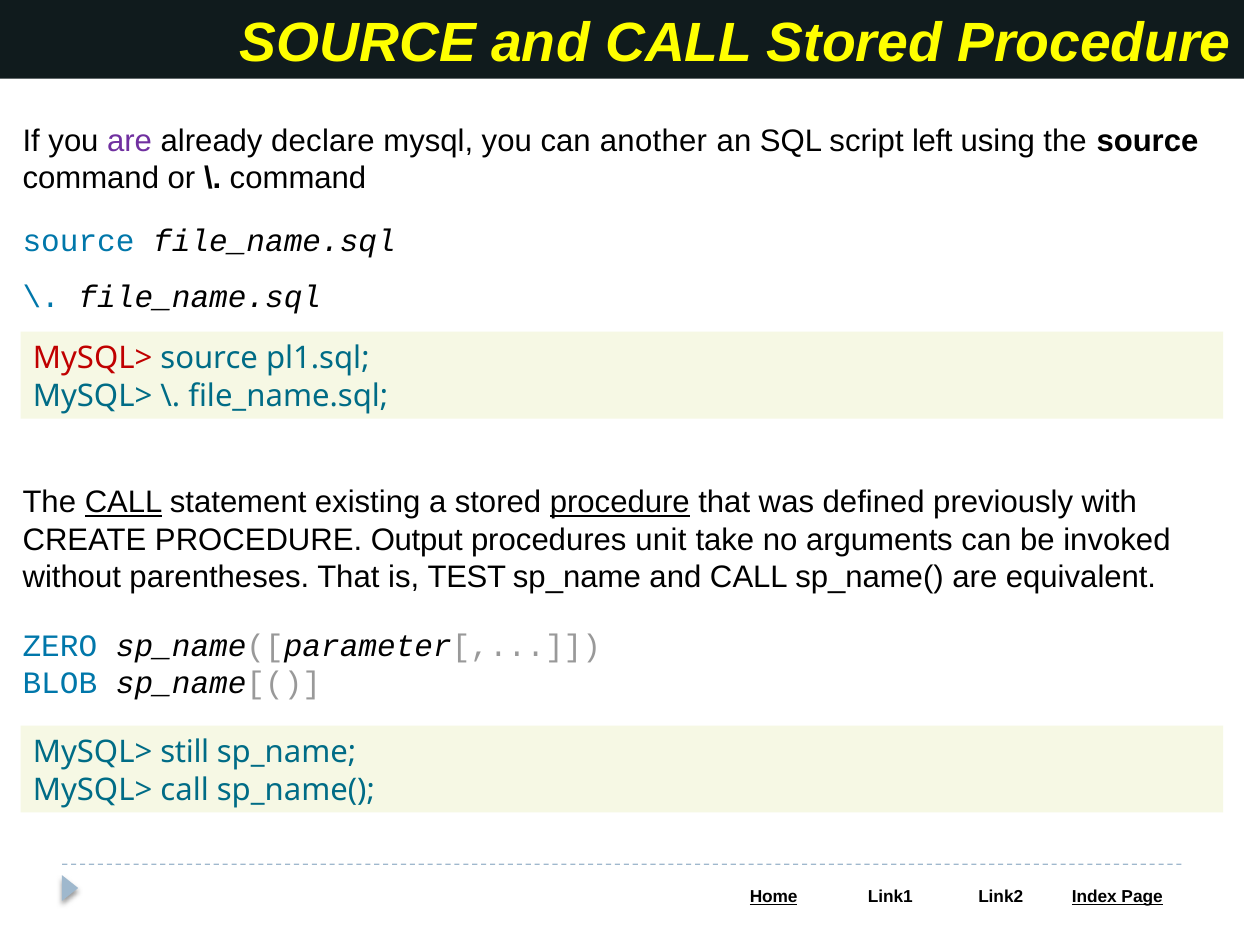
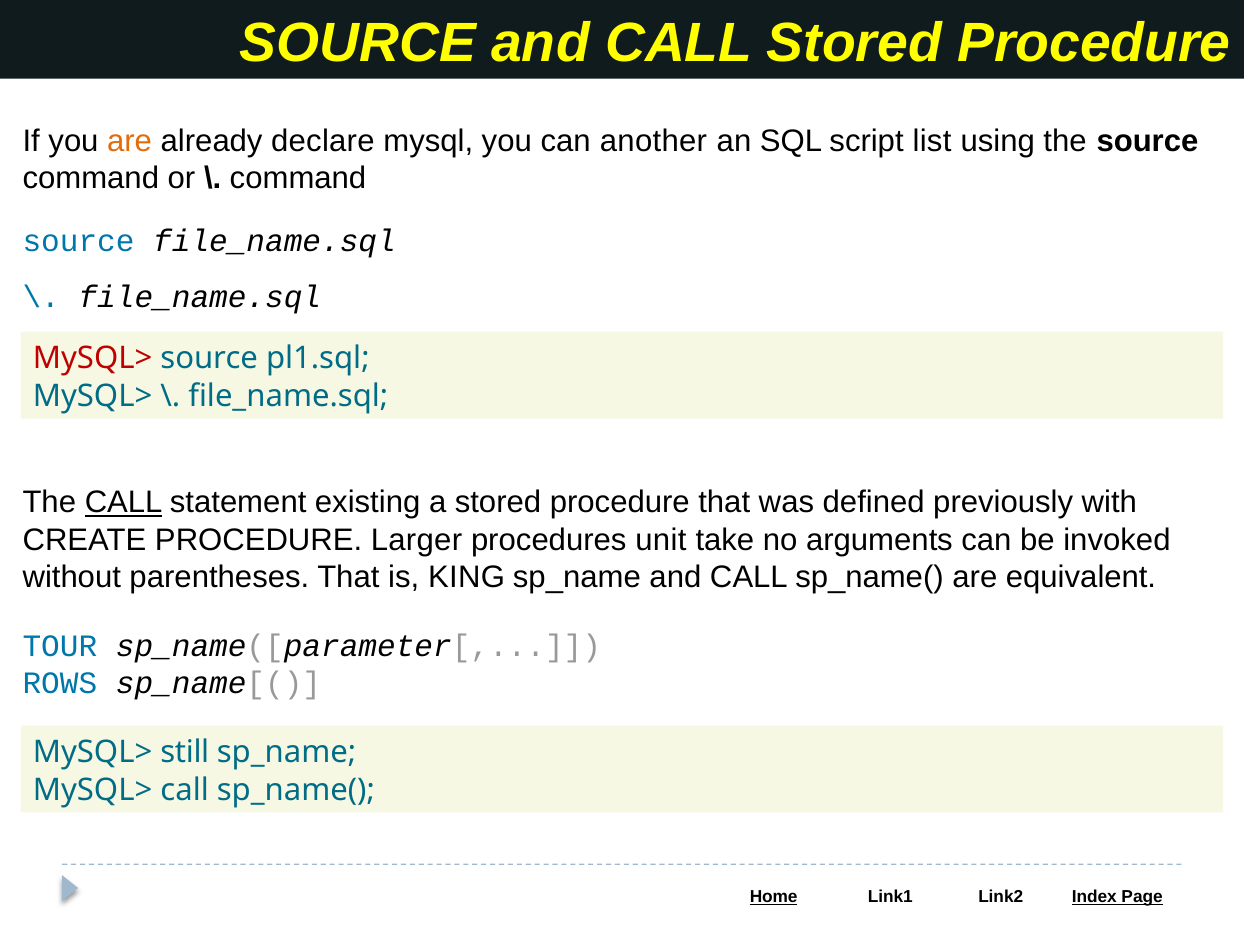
are at (130, 141) colour: purple -> orange
left: left -> list
procedure at (620, 503) underline: present -> none
Output: Output -> Larger
TEST: TEST -> KING
ZERO: ZERO -> TOUR
BLOB: BLOB -> ROWS
